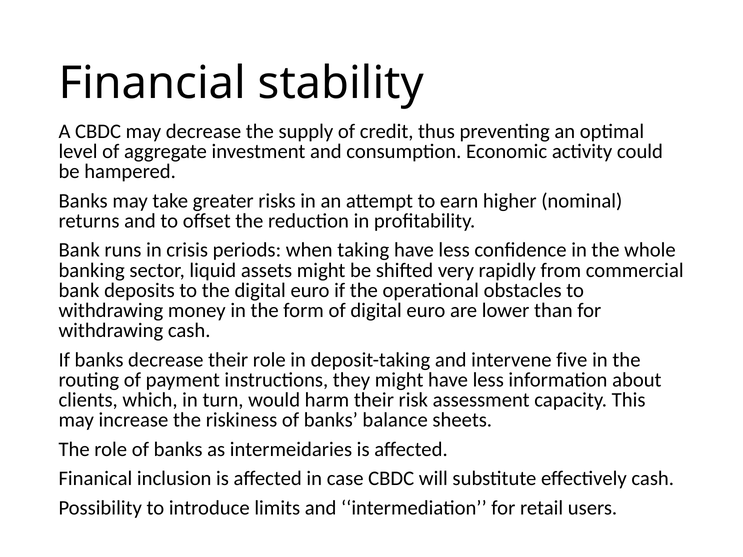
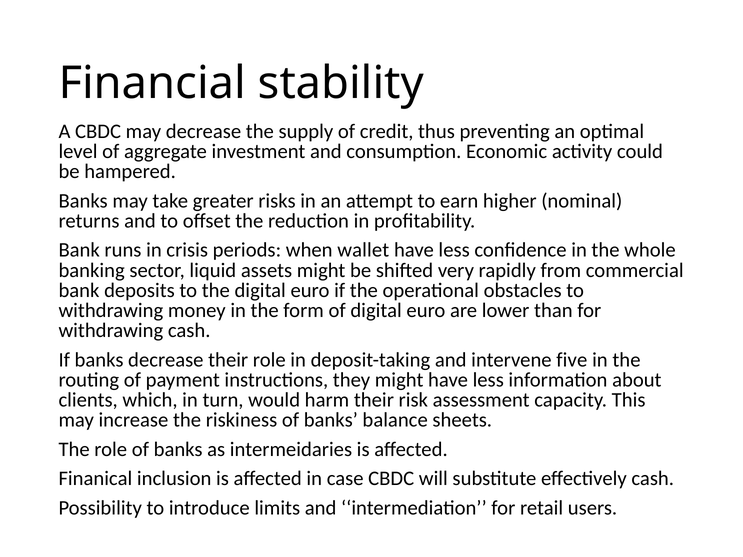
taking: taking -> wallet
